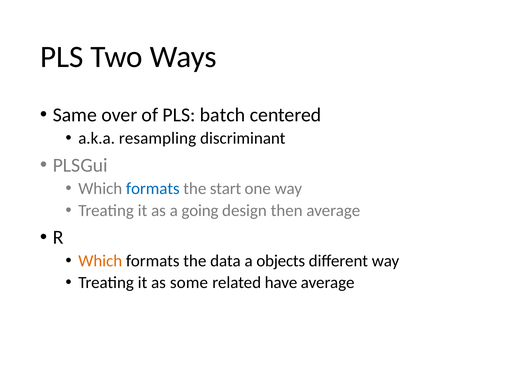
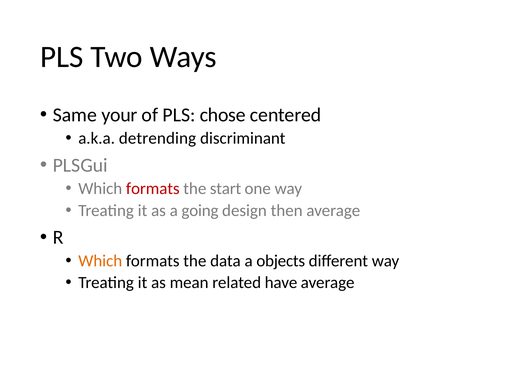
over: over -> your
batch: batch -> chose
resampling: resampling -> detrending
formats at (153, 188) colour: blue -> red
some: some -> mean
